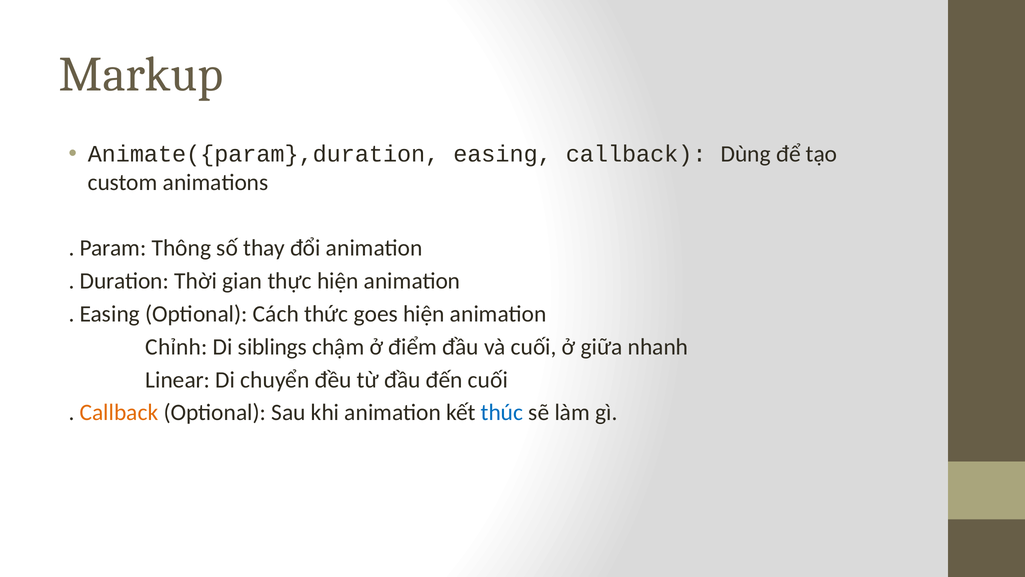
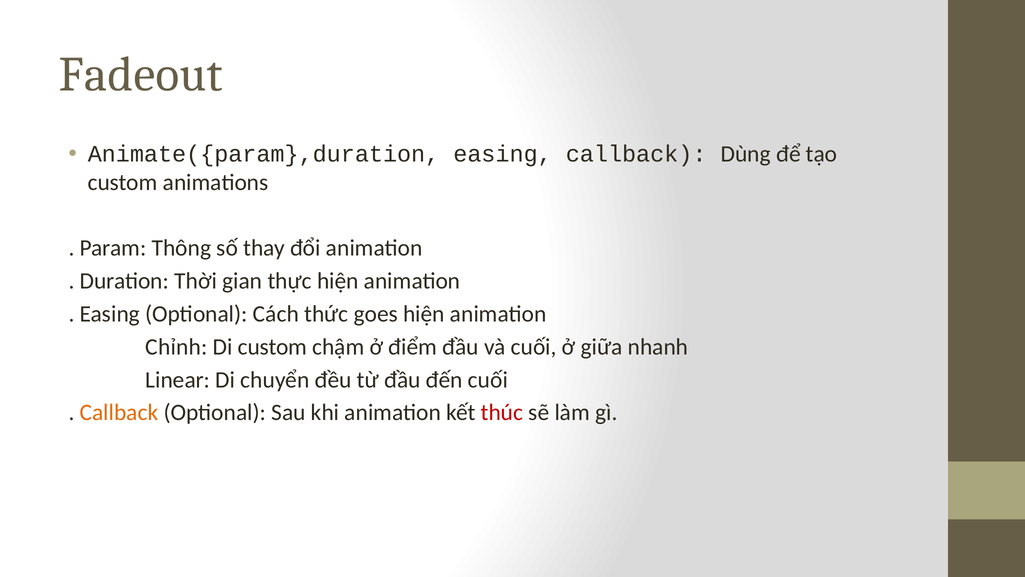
Markup: Markup -> Fadeout
Di siblings: siblings -> custom
thúc colour: blue -> red
